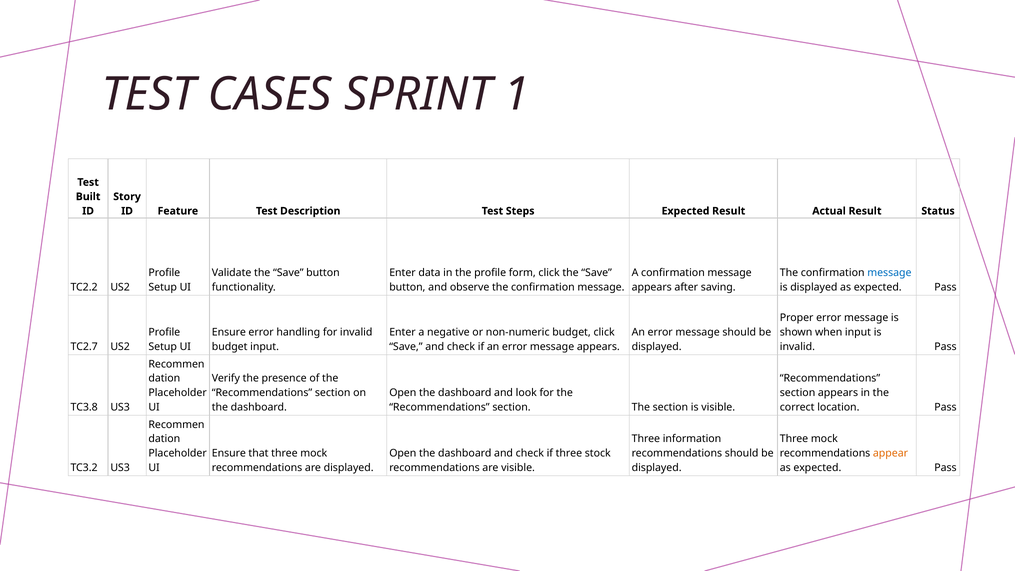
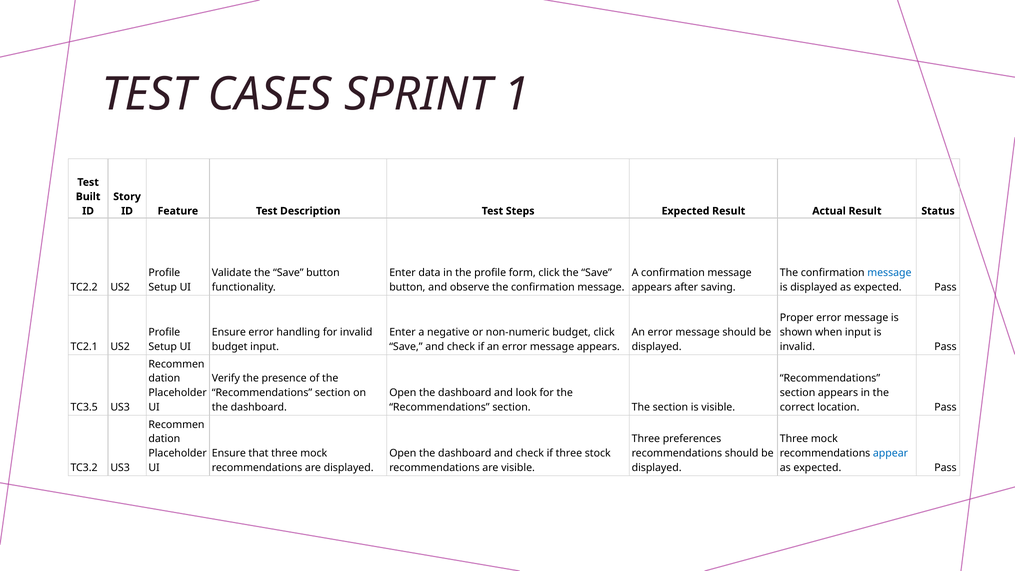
TC2.7: TC2.7 -> TC2.1
TC3.8: TC3.8 -> TC3.5
information: information -> preferences
appear colour: orange -> blue
